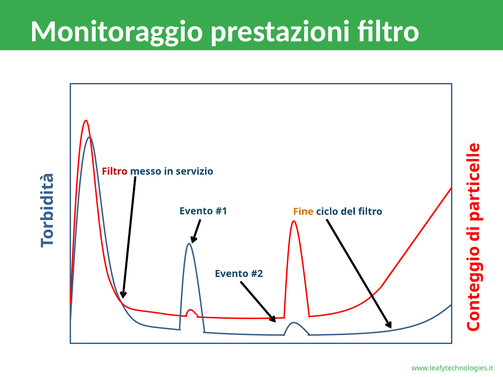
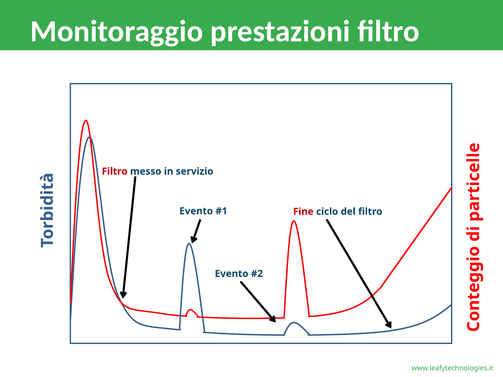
Fine colour: orange -> red
